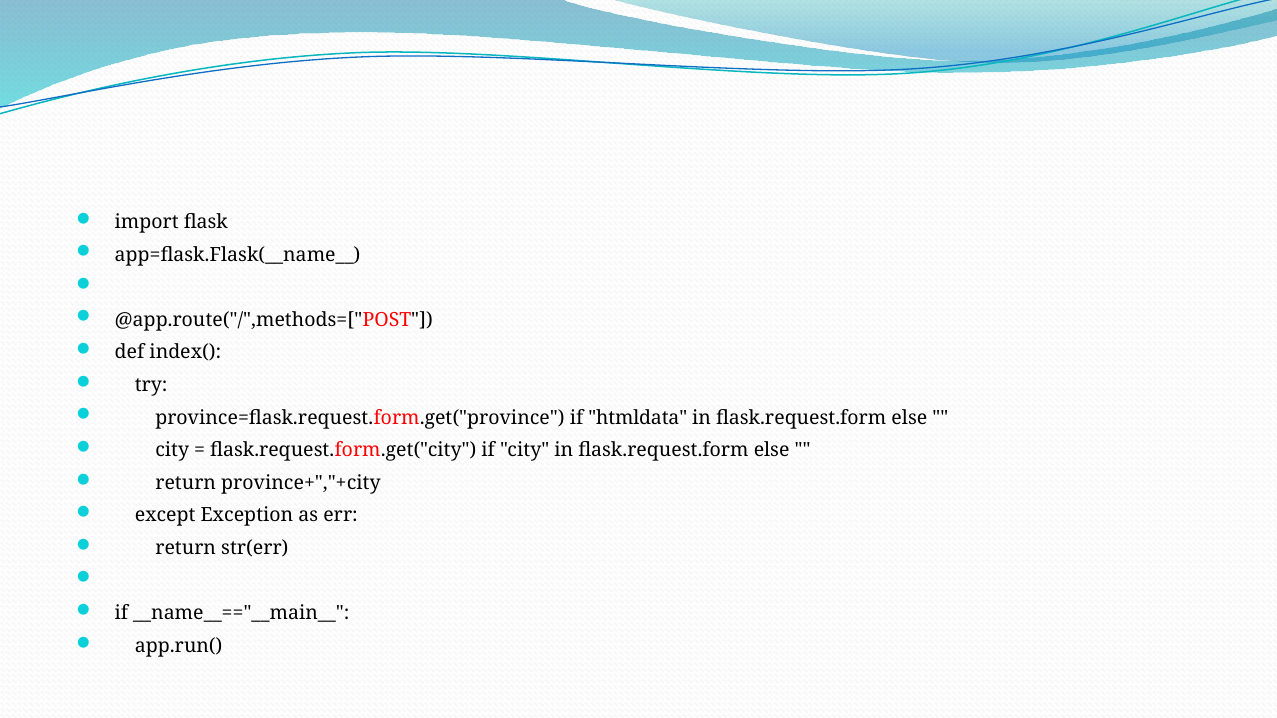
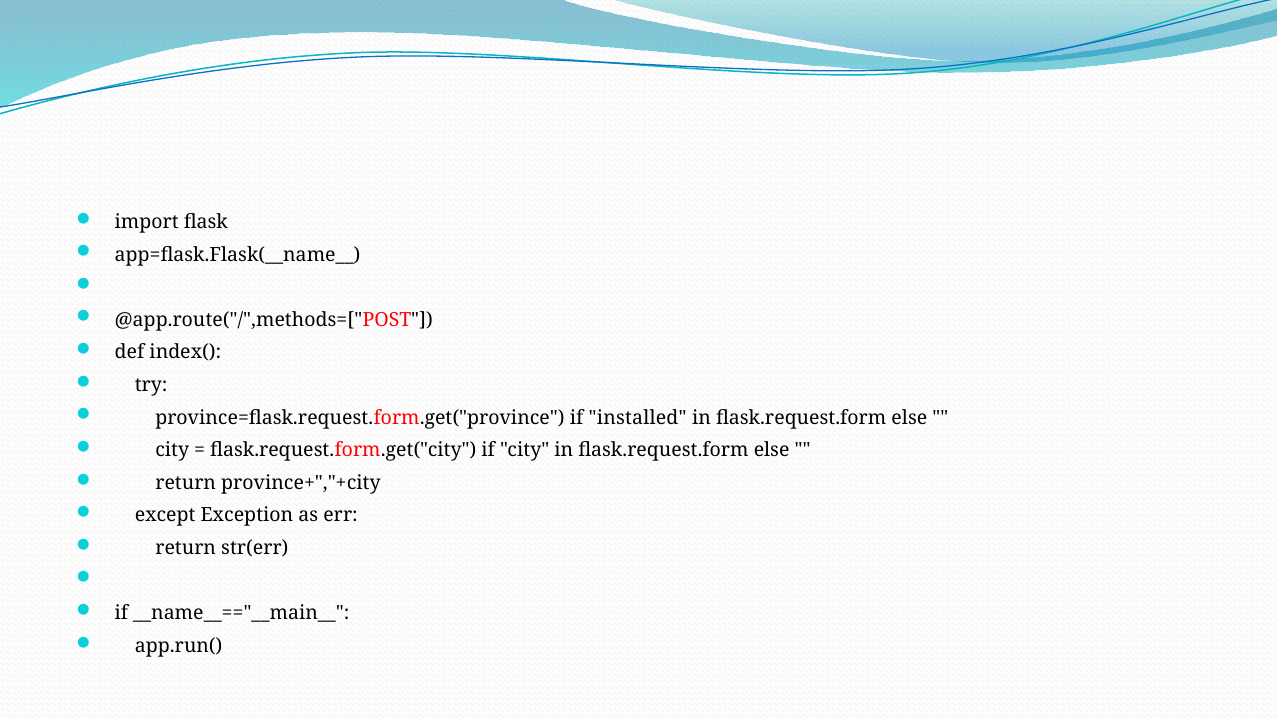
htmldata: htmldata -> installed
